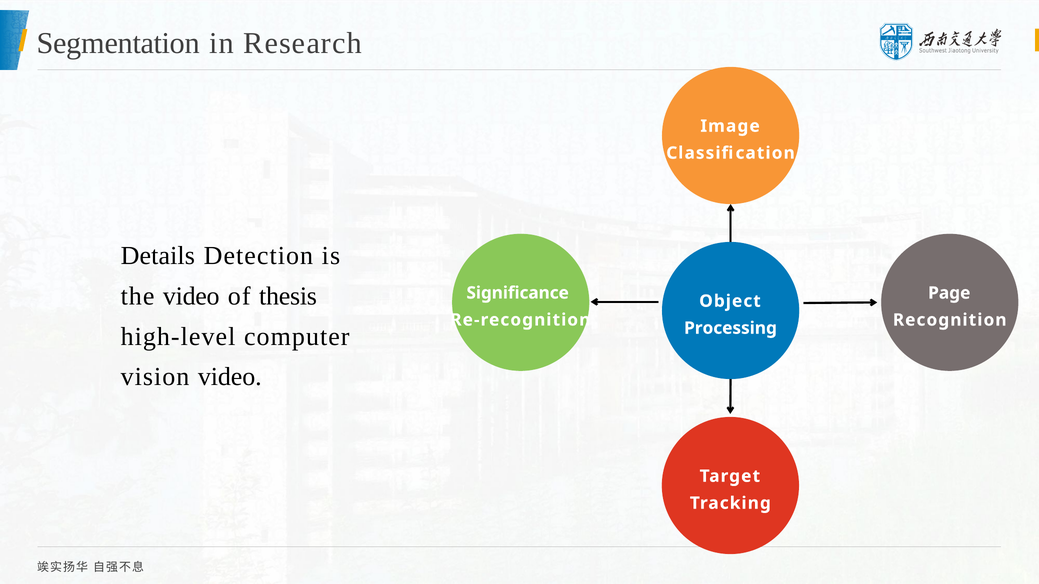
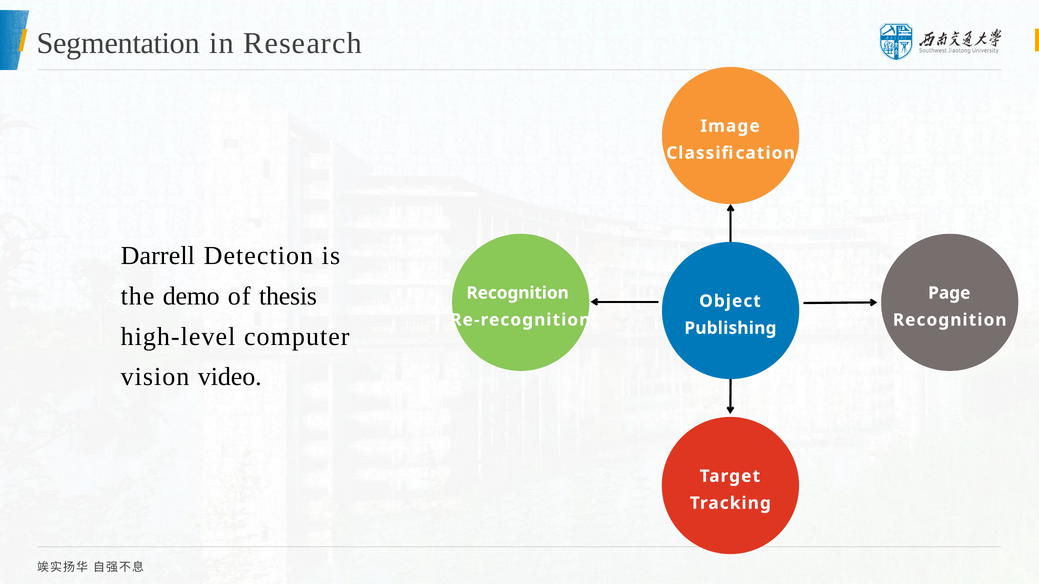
Details: Details -> Darrell
the video: video -> demo
Significance at (518, 293): Significance -> Recognition
Processing: Processing -> Publishing
